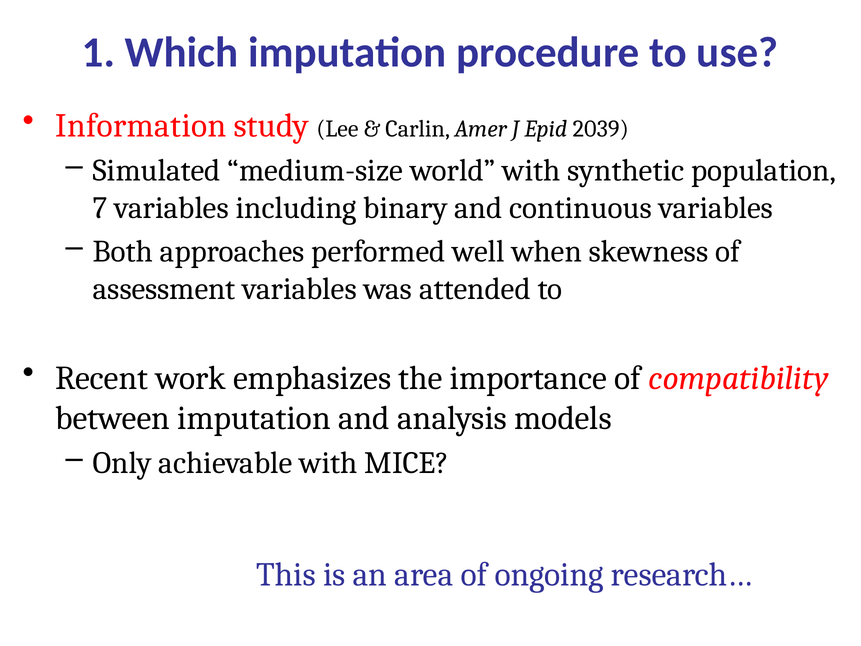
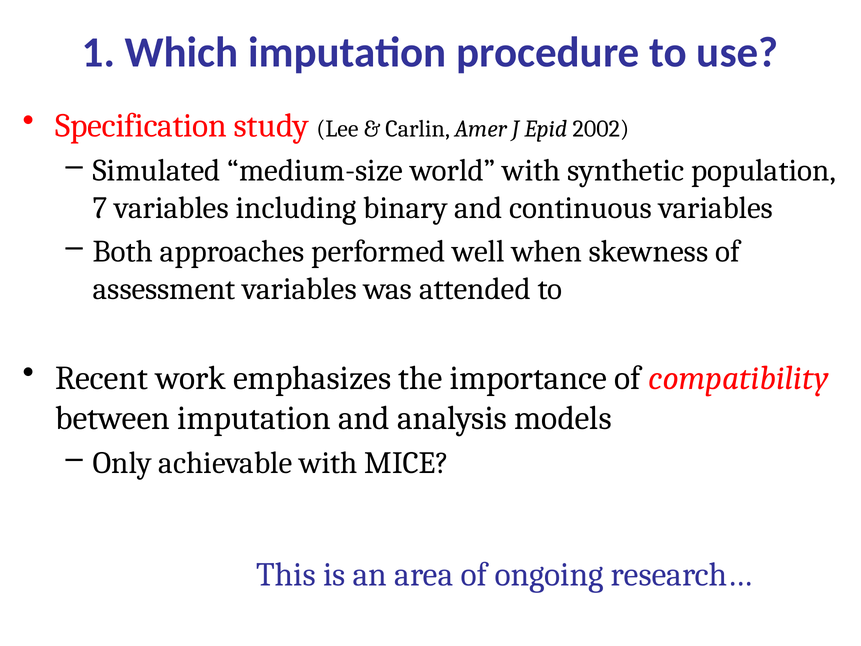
Information: Information -> Specification
2039: 2039 -> 2002
